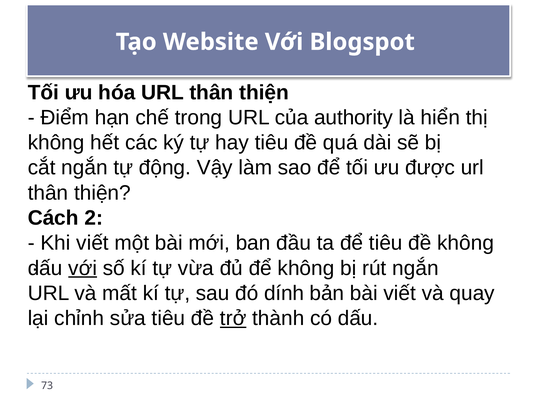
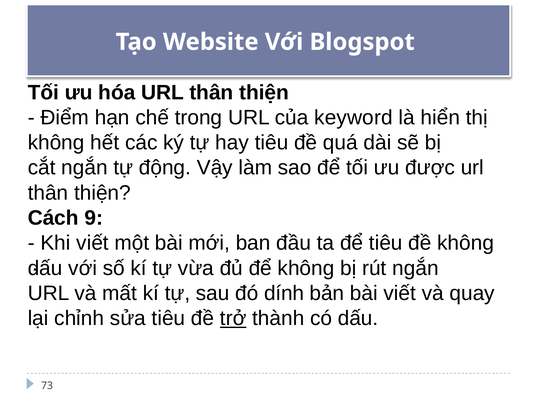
authority: authority -> keyword
2: 2 -> 9
với at (83, 268) underline: present -> none
